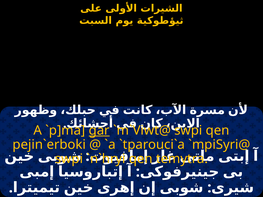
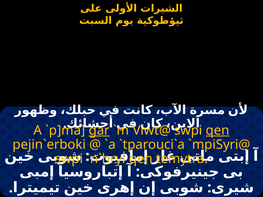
qen at (218, 131) underline: none -> present
